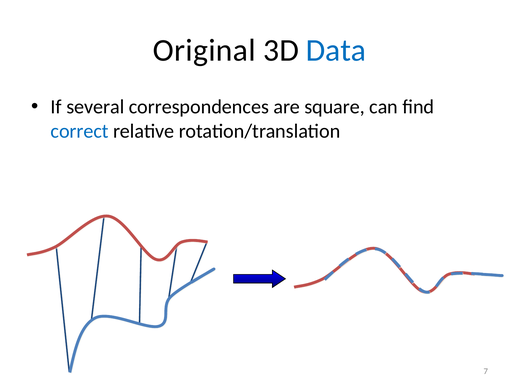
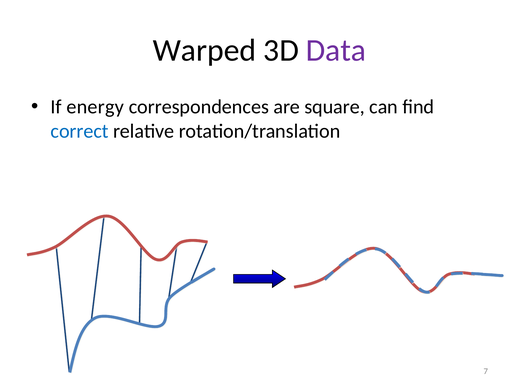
Original: Original -> Warped
Data colour: blue -> purple
several: several -> energy
